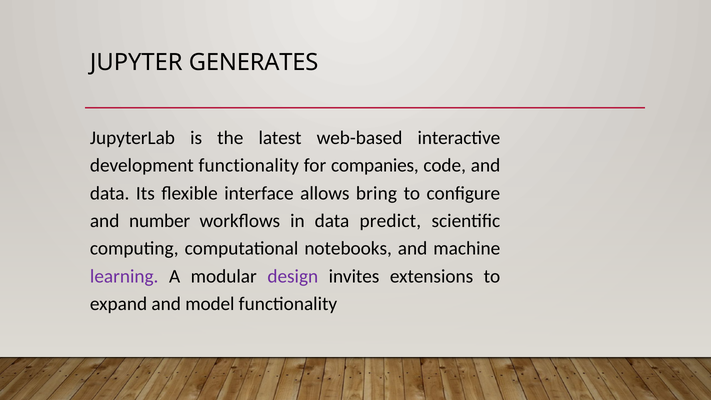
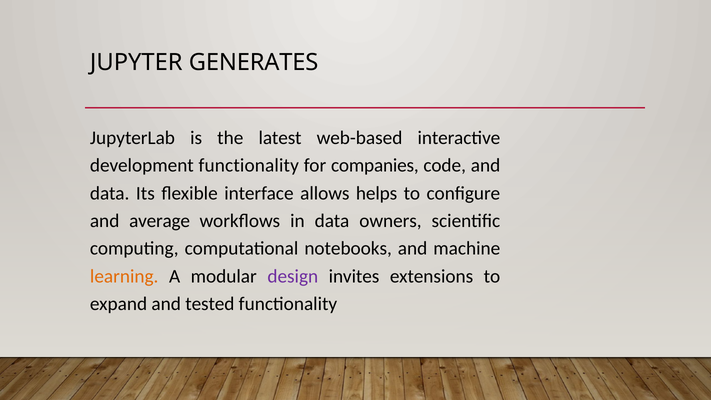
bring: bring -> helps
number: number -> average
predict: predict -> owners
learning colour: purple -> orange
model: model -> tested
